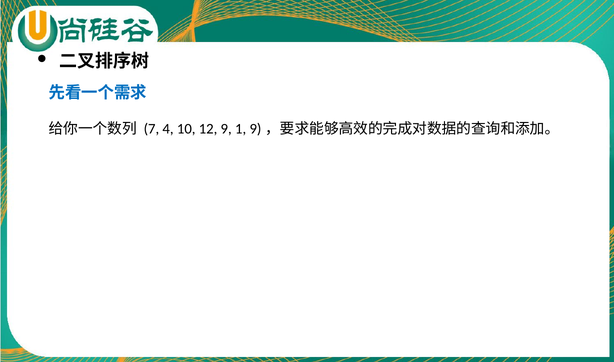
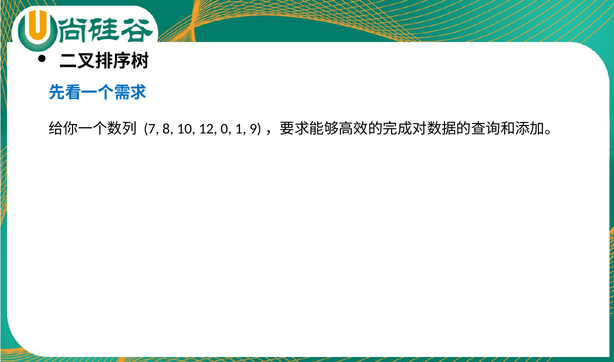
4: 4 -> 8
12 9: 9 -> 0
